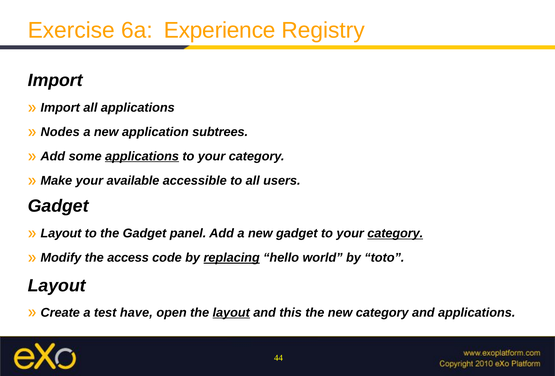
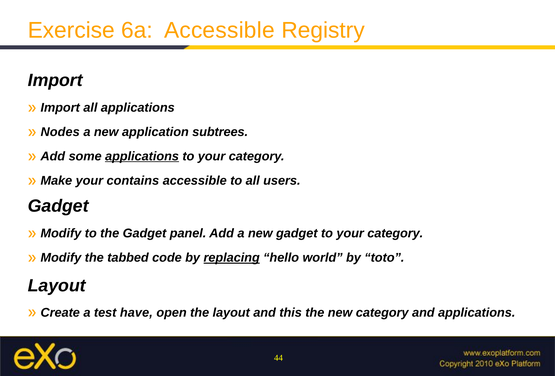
6a Experience: Experience -> Accessible
available: available -> contains
Layout at (61, 233): Layout -> Modify
category at (395, 233) underline: present -> none
access: access -> tabbed
layout at (231, 312) underline: present -> none
